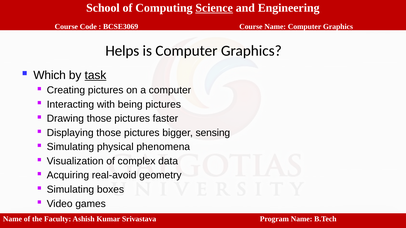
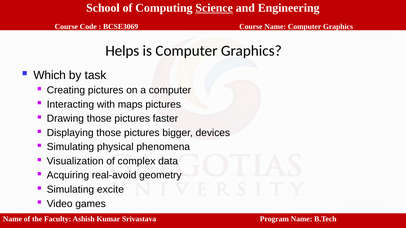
task underline: present -> none
being: being -> maps
sensing: sensing -> devices
boxes: boxes -> excite
